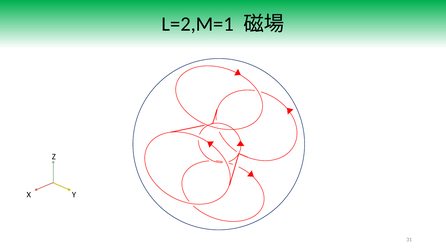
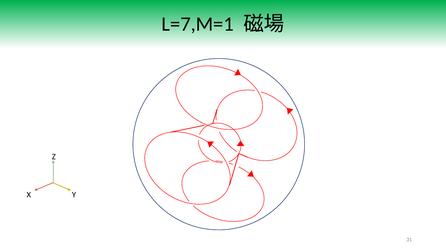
L=2,M=1: L=2,M=1 -> L=7,M=1
